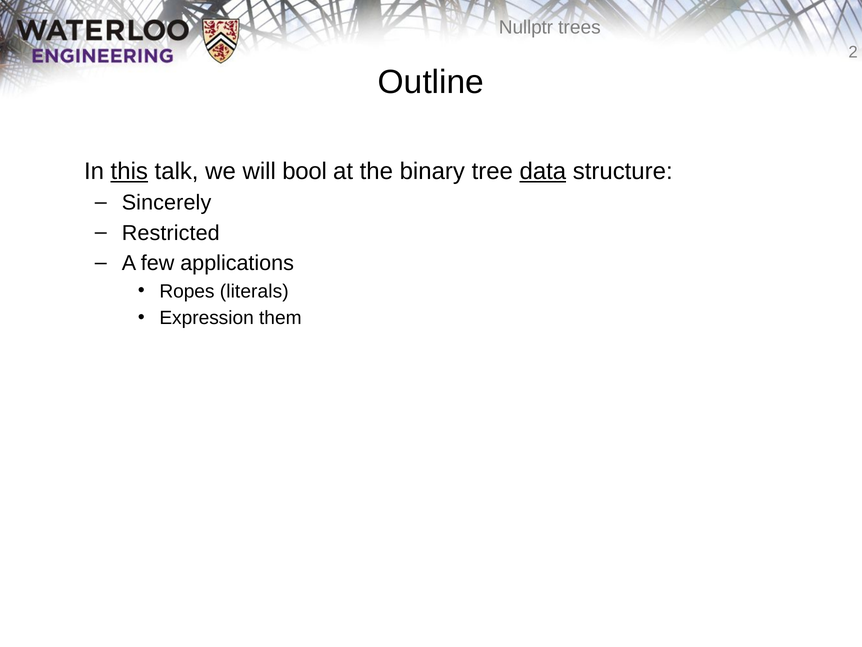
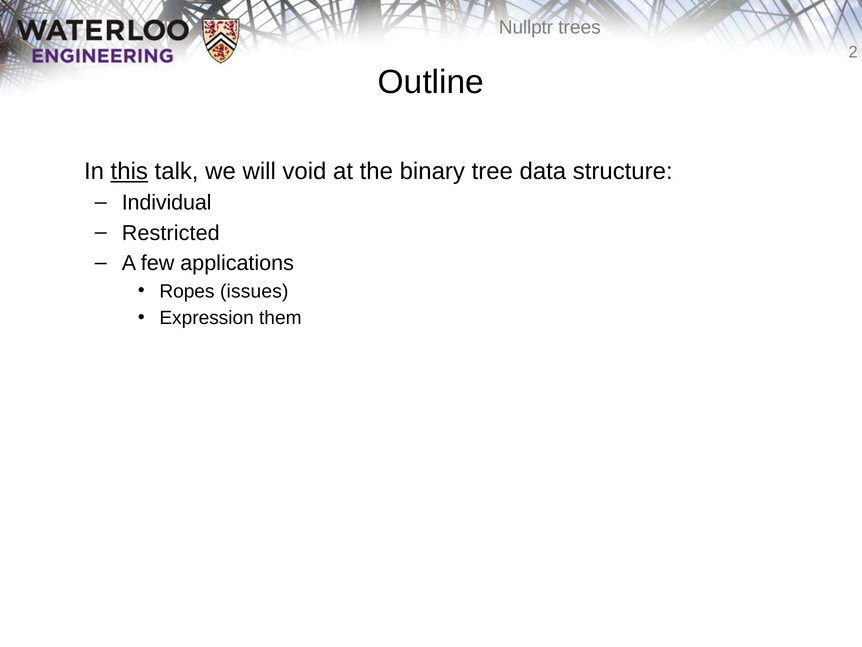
bool: bool -> void
data underline: present -> none
Sincerely: Sincerely -> Individual
literals: literals -> issues
